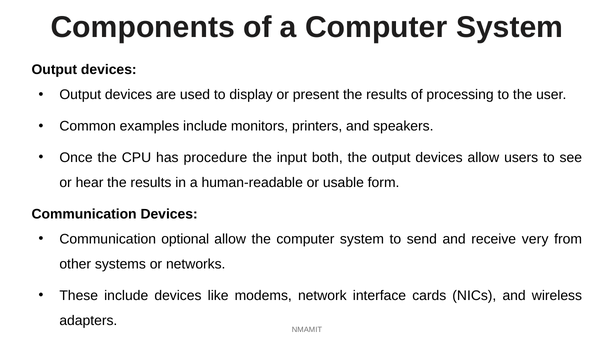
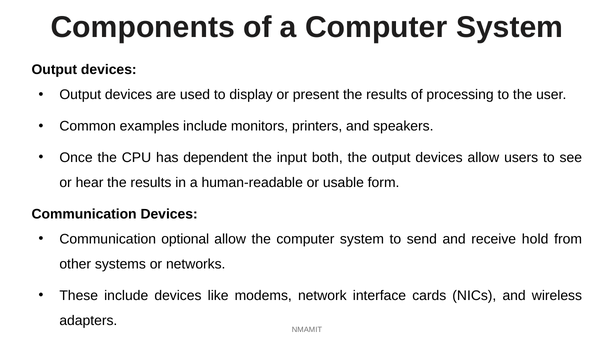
procedure: procedure -> dependent
very: very -> hold
